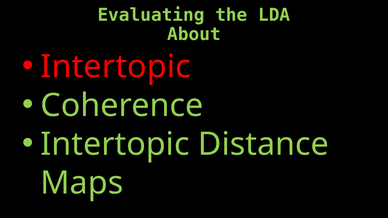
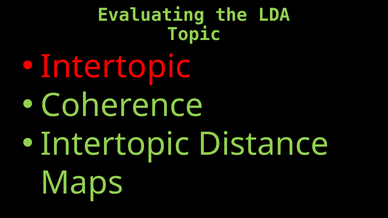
About: About -> Topic
